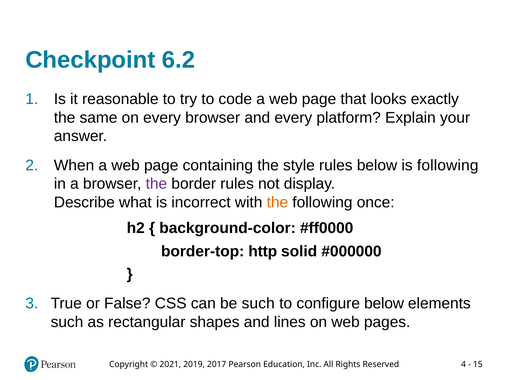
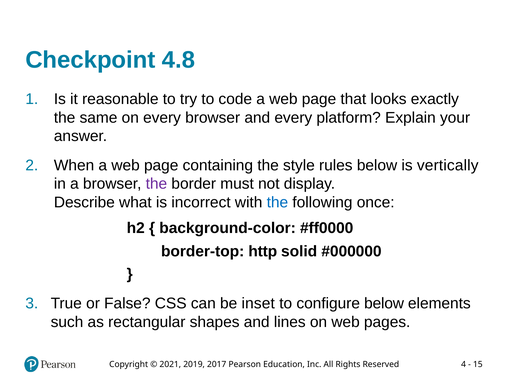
6.2: 6.2 -> 4.8
is following: following -> vertically
border rules: rules -> must
the at (277, 203) colour: orange -> blue
be such: such -> inset
